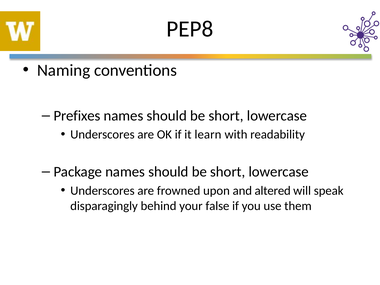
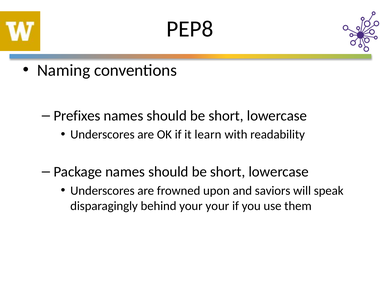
altered: altered -> saviors
your false: false -> your
